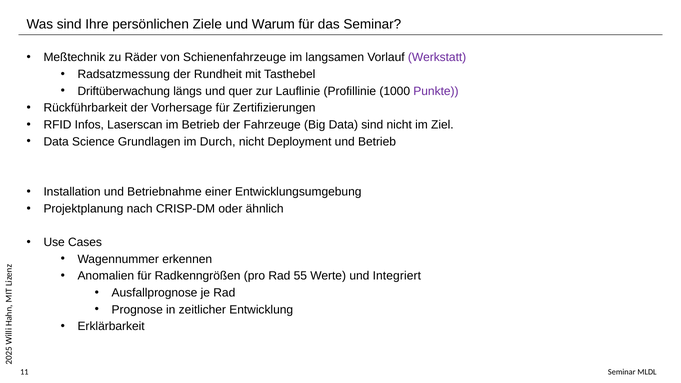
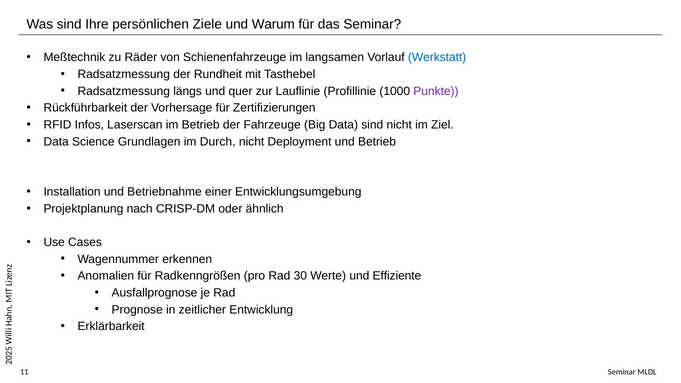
Werkstatt colour: purple -> blue
Driftüberwachung at (124, 91): Driftüberwachung -> Radsatzmessung
55: 55 -> 30
Integriert: Integriert -> Effiziente
